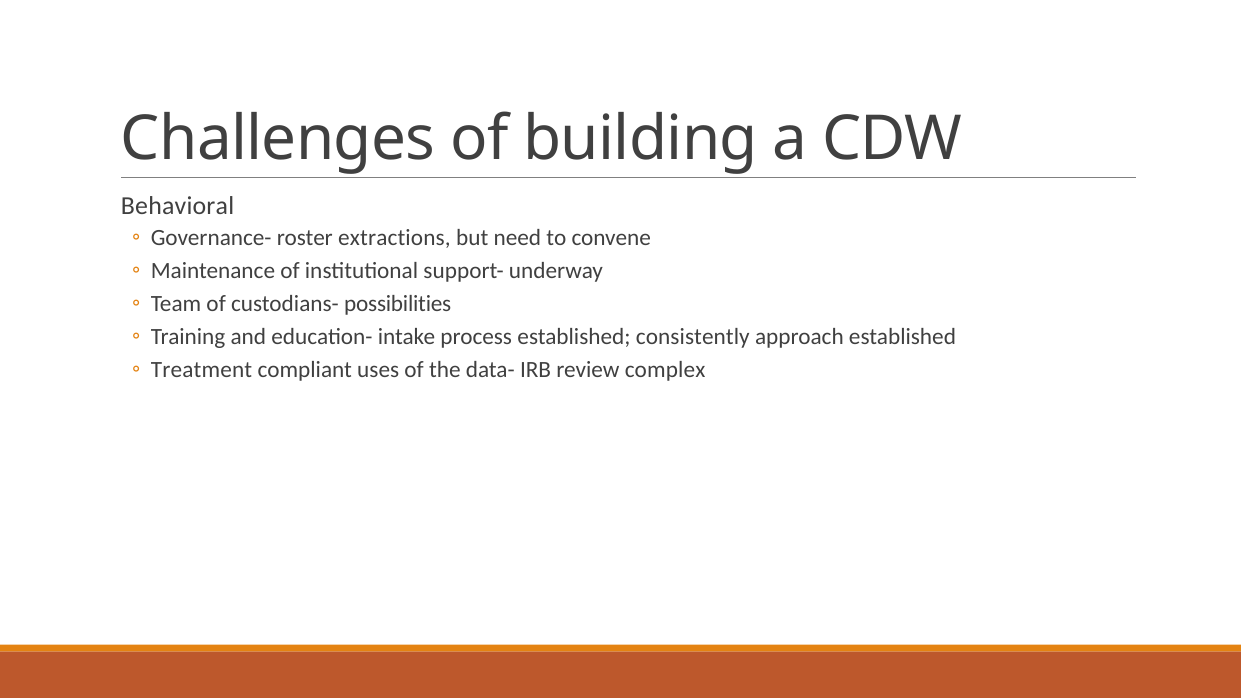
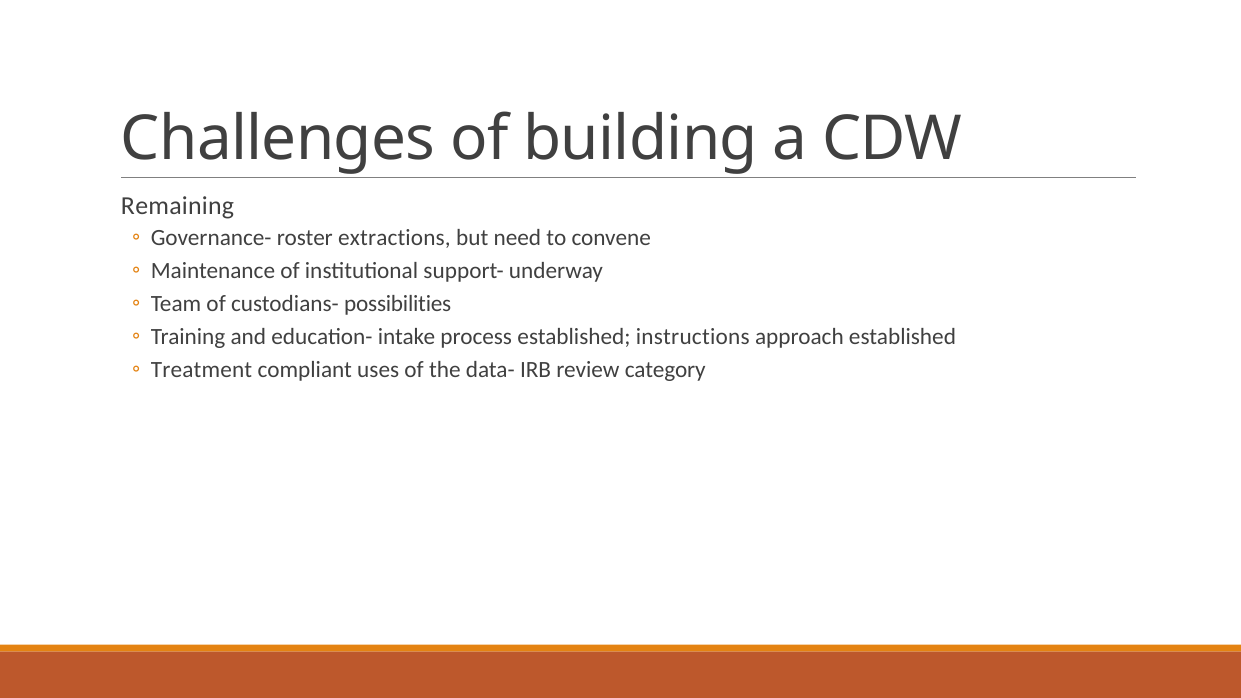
Behavioral: Behavioral -> Remaining
consistently: consistently -> instructions
complex: complex -> category
